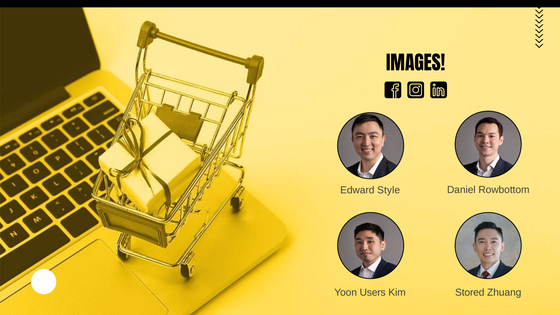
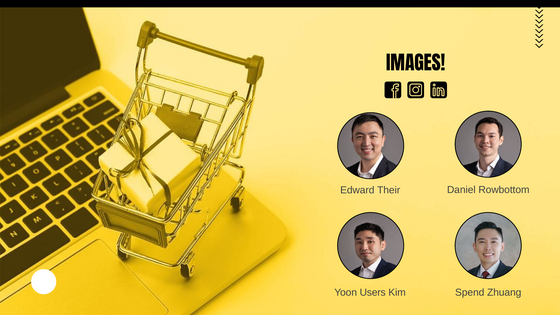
Style: Style -> Their
Stored: Stored -> Spend
